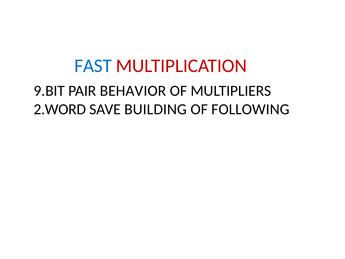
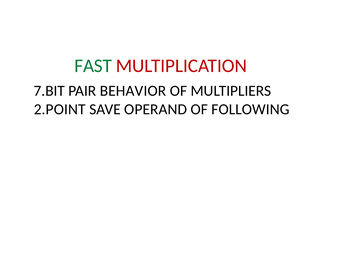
FAST colour: blue -> green
9.BIT: 9.BIT -> 7.BIT
2.WORD: 2.WORD -> 2.POINT
BUILDING: BUILDING -> OPERAND
